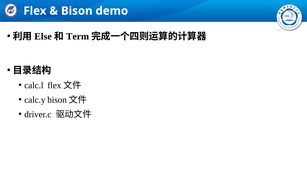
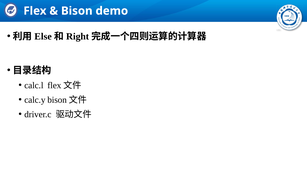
Term: Term -> Right
